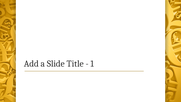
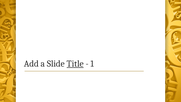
Title underline: none -> present
